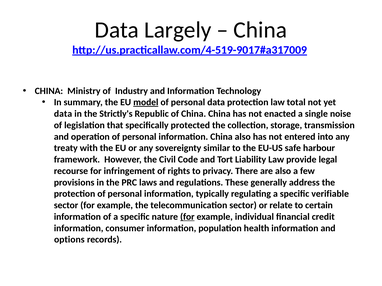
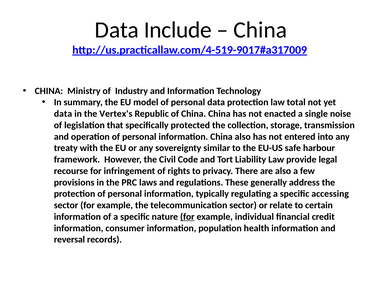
Largely: Largely -> Include
model underline: present -> none
Strictly's: Strictly's -> Vertex's
verifiable: verifiable -> accessing
options: options -> reversal
